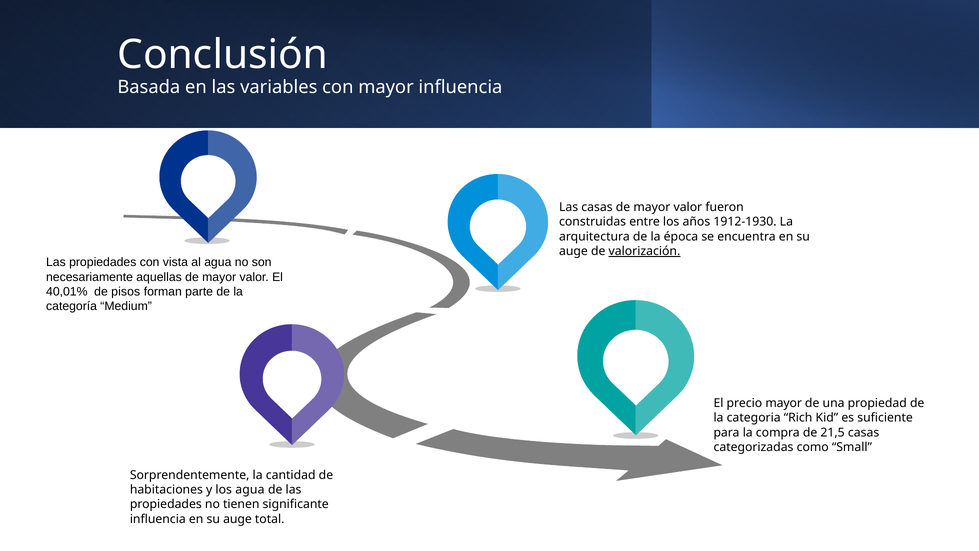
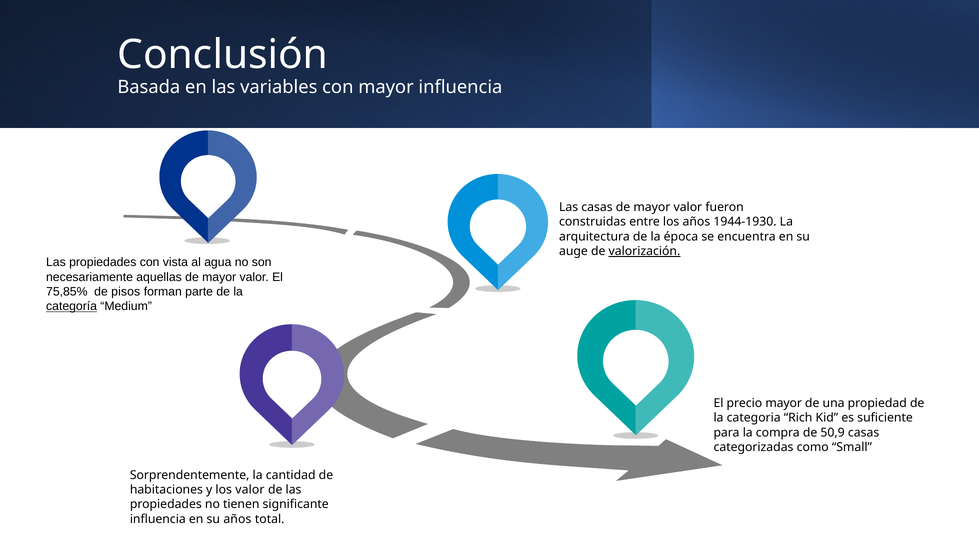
1912-1930: 1912-1930 -> 1944-1930
40,01%: 40,01% -> 75,85%
categoría underline: none -> present
21,5: 21,5 -> 50,9
los agua: agua -> valor
influencia en su auge: auge -> años
